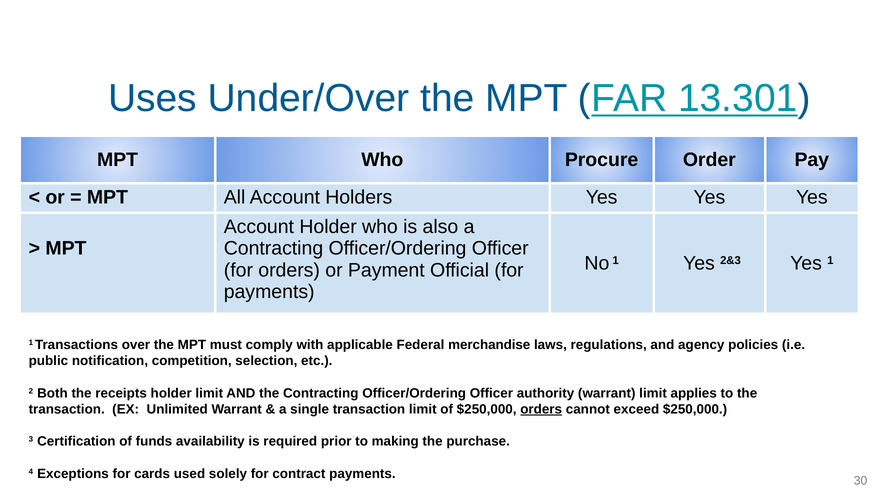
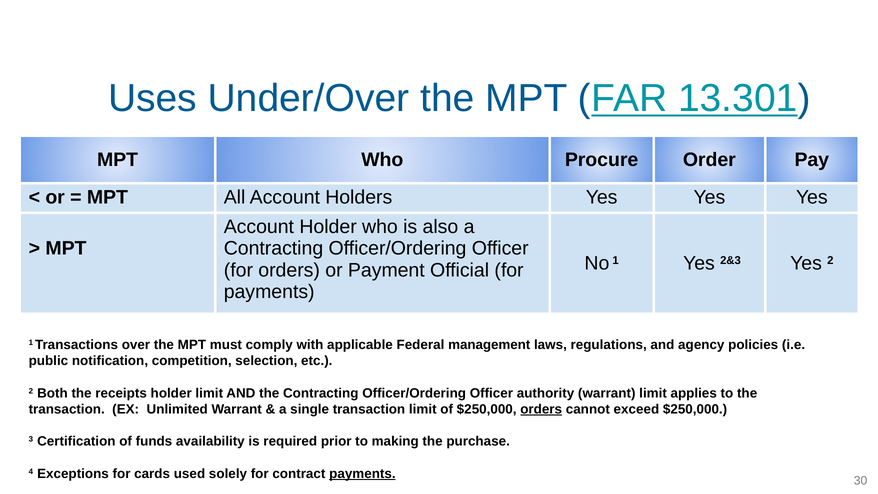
Yes 1: 1 -> 2
merchandise: merchandise -> management
payments at (362, 474) underline: none -> present
